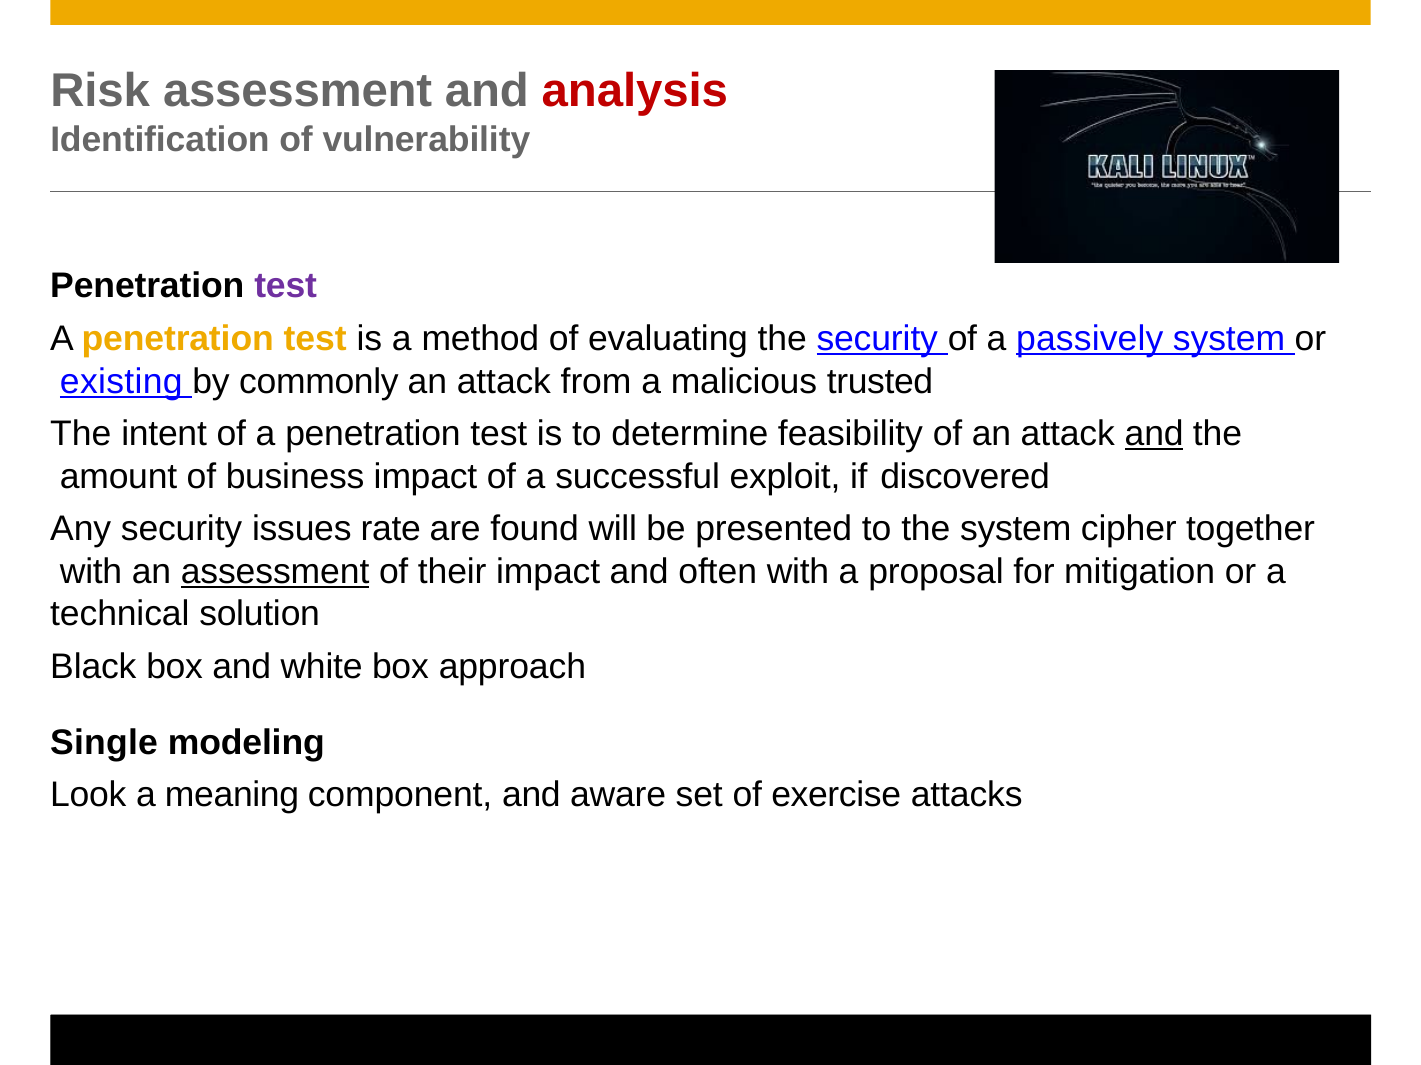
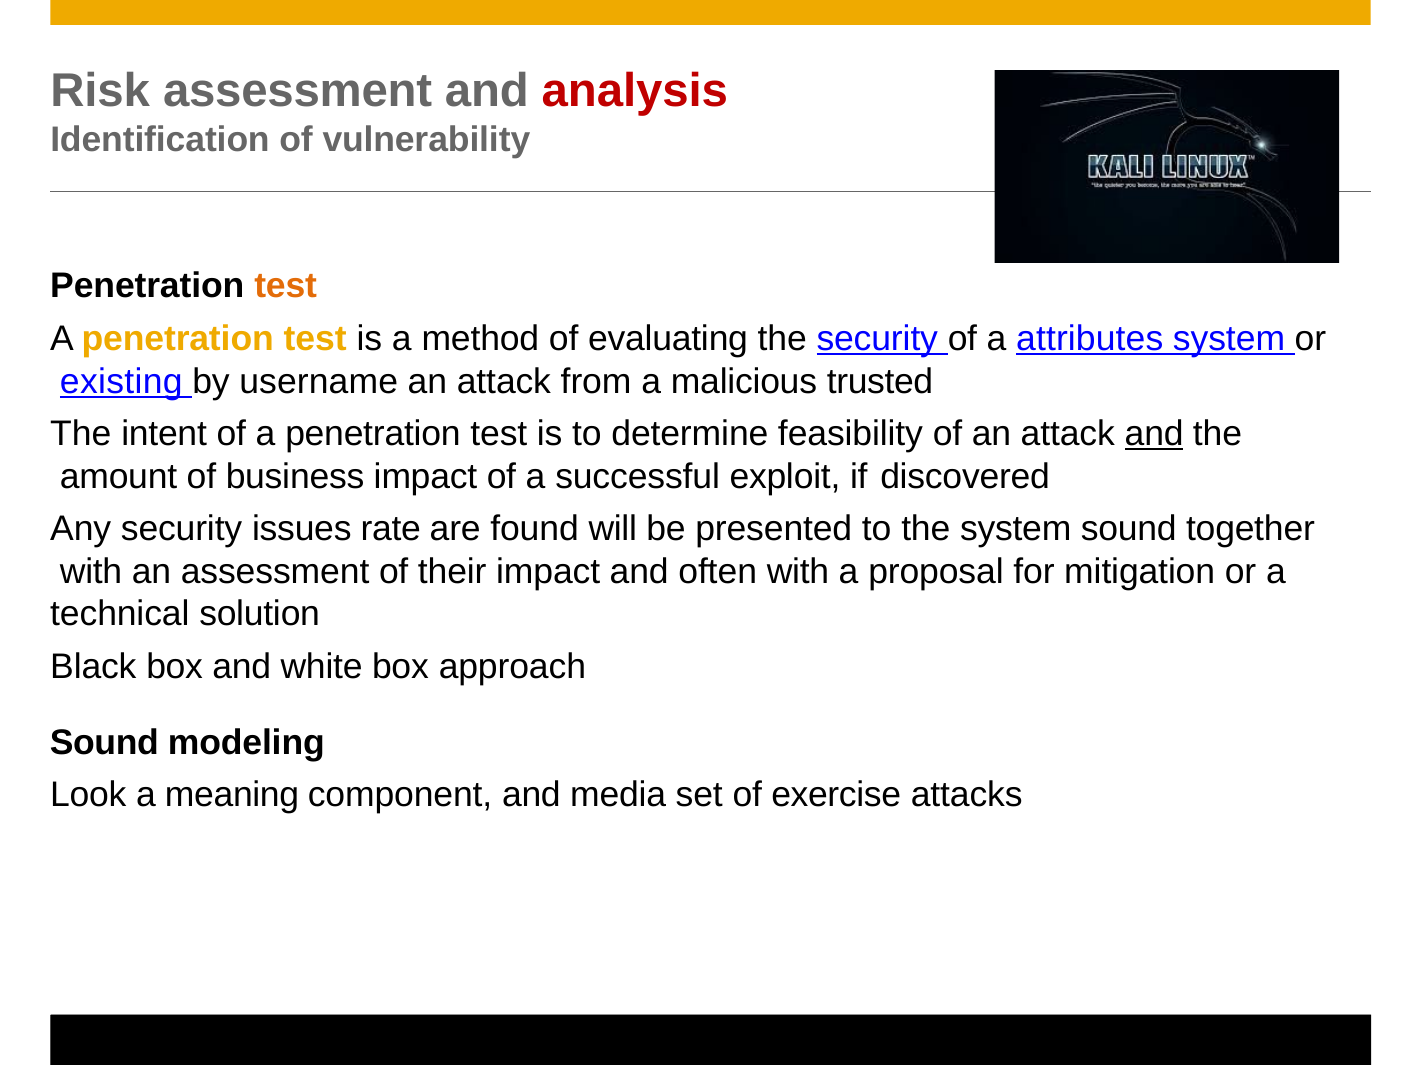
test at (286, 286) colour: purple -> orange
passively: passively -> attributes
commonly: commonly -> username
system cipher: cipher -> sound
assessment at (275, 572) underline: present -> none
Single at (104, 743): Single -> Sound
aware: aware -> media
